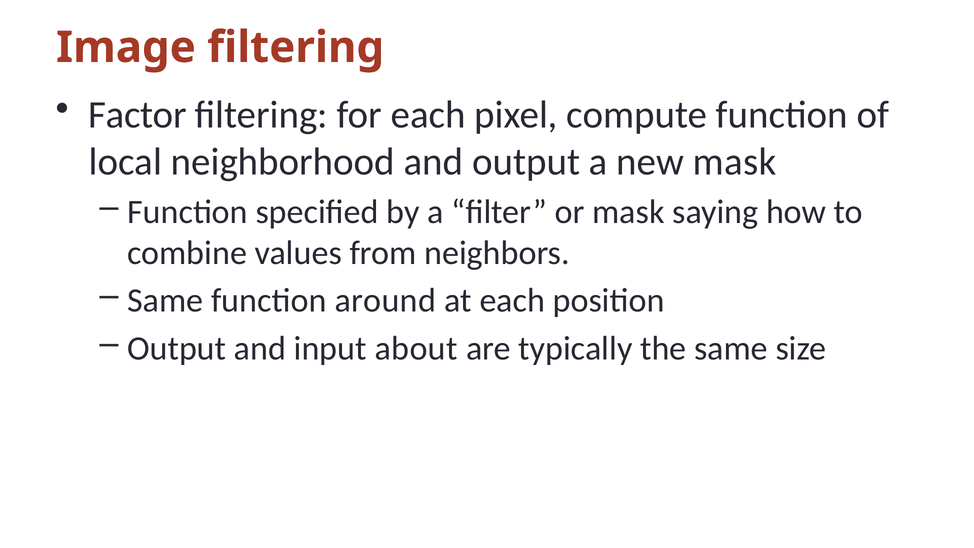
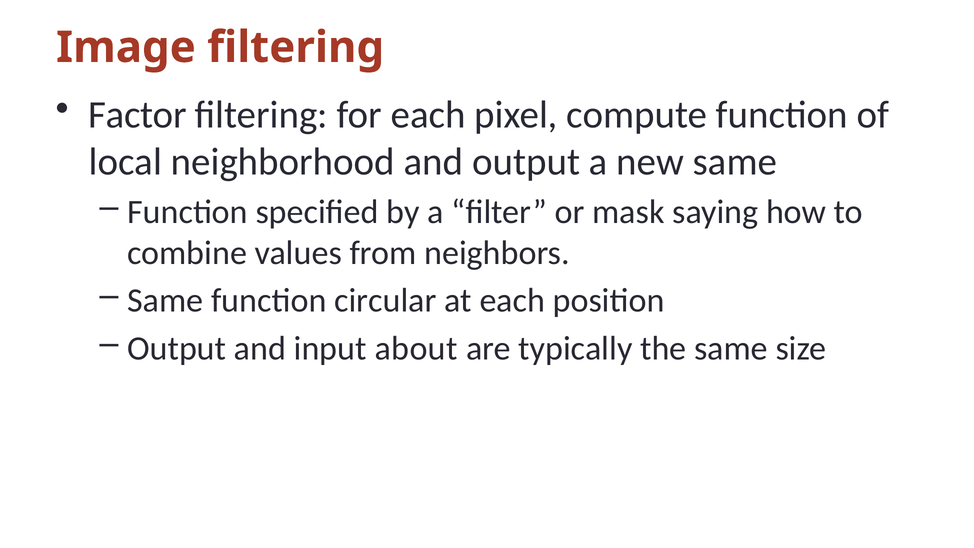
new mask: mask -> same
around: around -> circular
